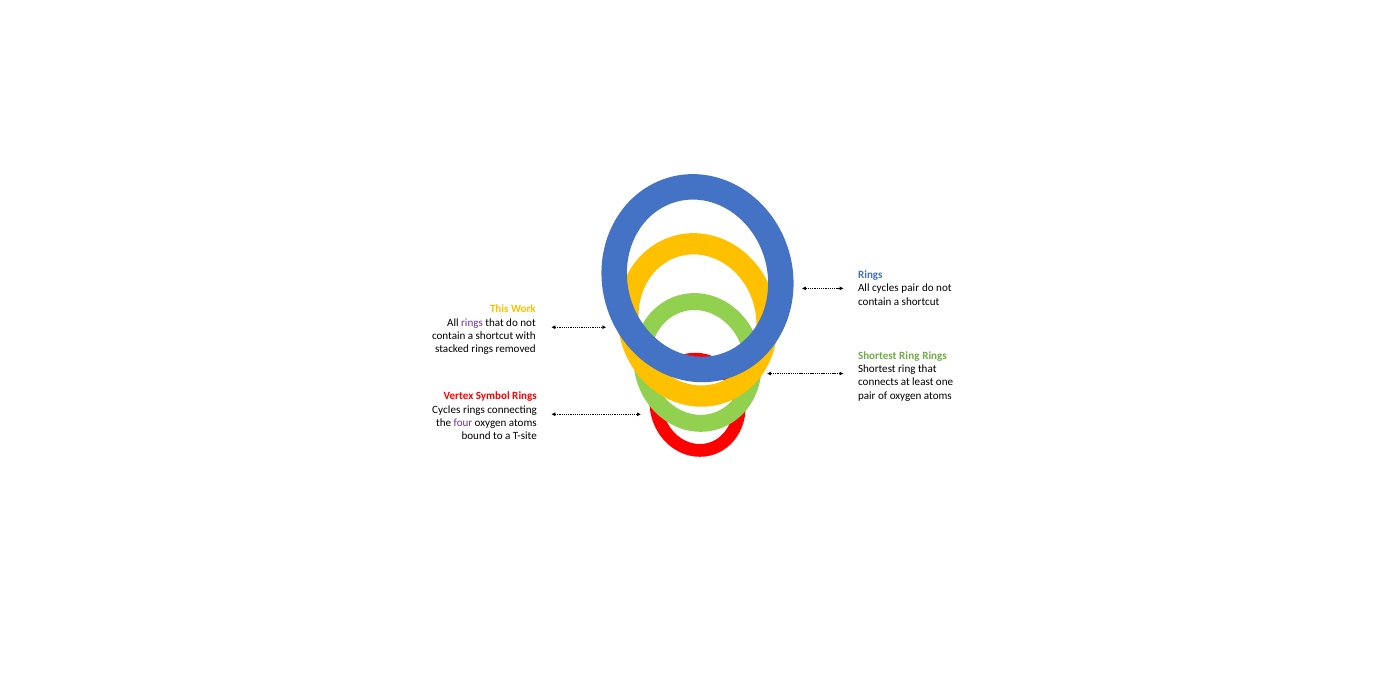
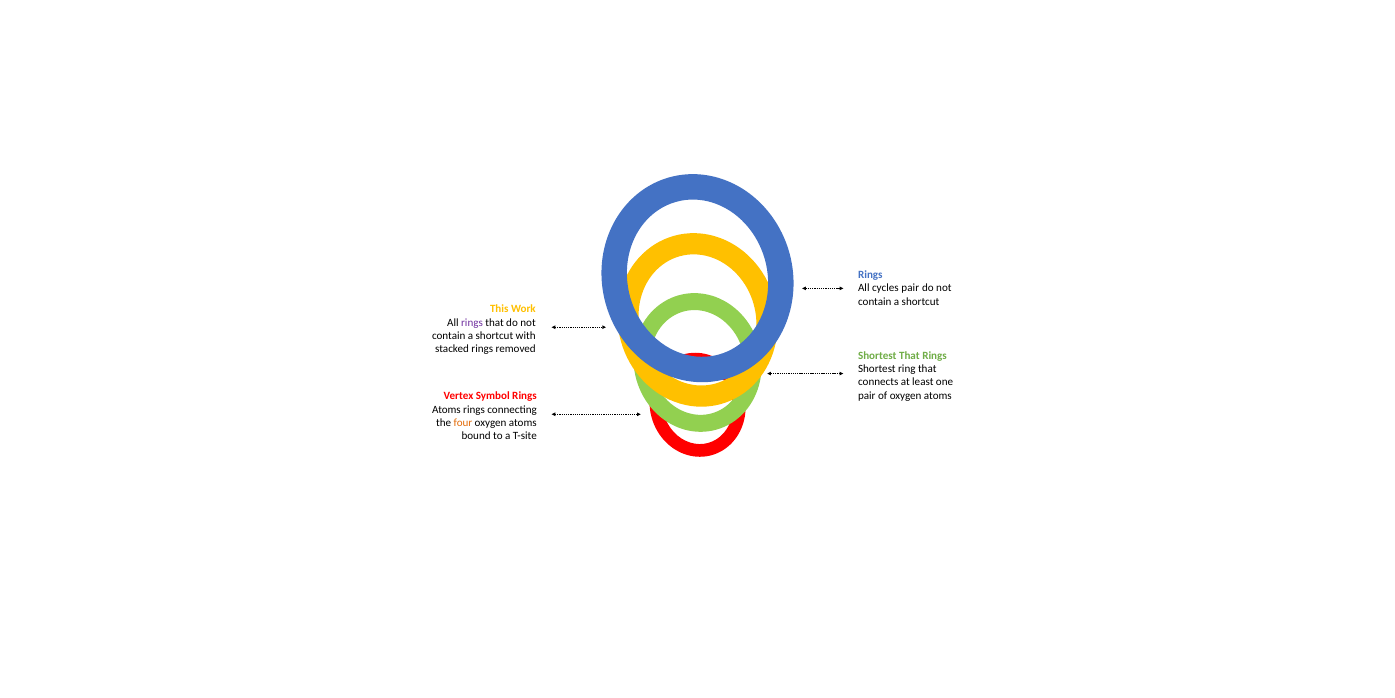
Ring at (909, 355): Ring -> That
Cycles at (446, 409): Cycles -> Atoms
four colour: purple -> orange
